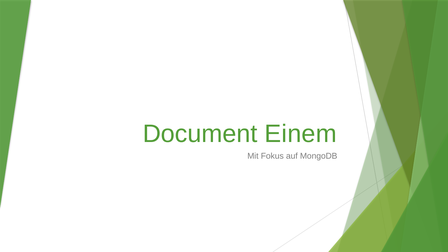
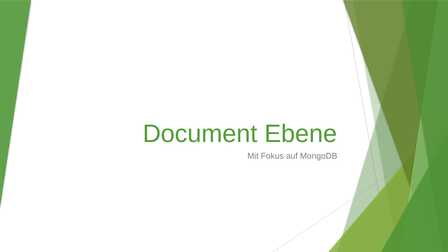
Einem: Einem -> Ebene
